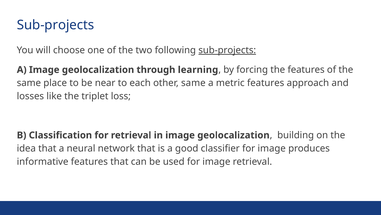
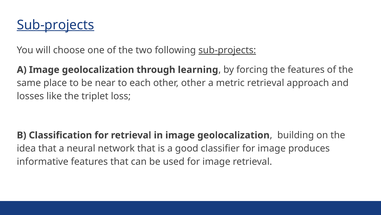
Sub-projects at (56, 25) underline: none -> present
other same: same -> other
metric features: features -> retrieval
